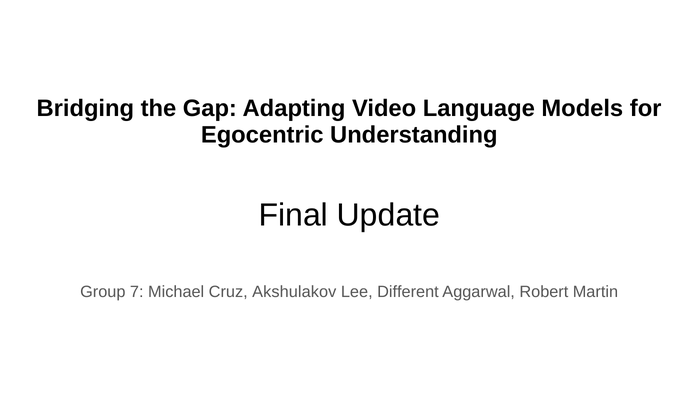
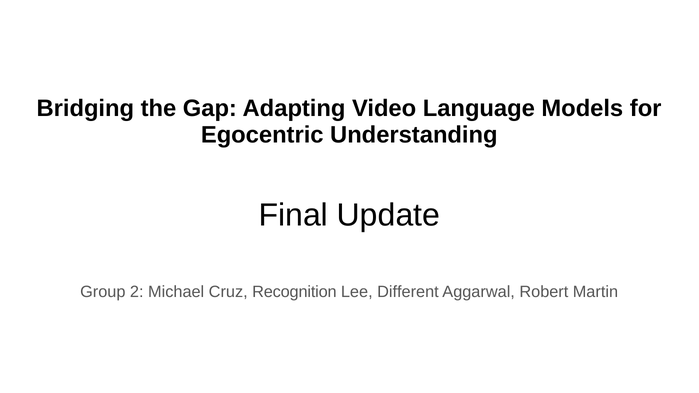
7: 7 -> 2
Akshulakov: Akshulakov -> Recognition
